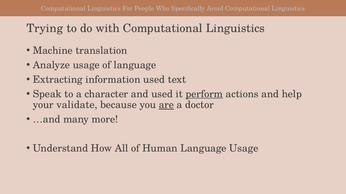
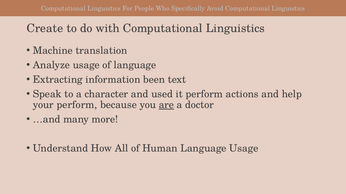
Trying: Trying -> Create
information used: used -> been
perform at (204, 94) underline: present -> none
your validate: validate -> perform
